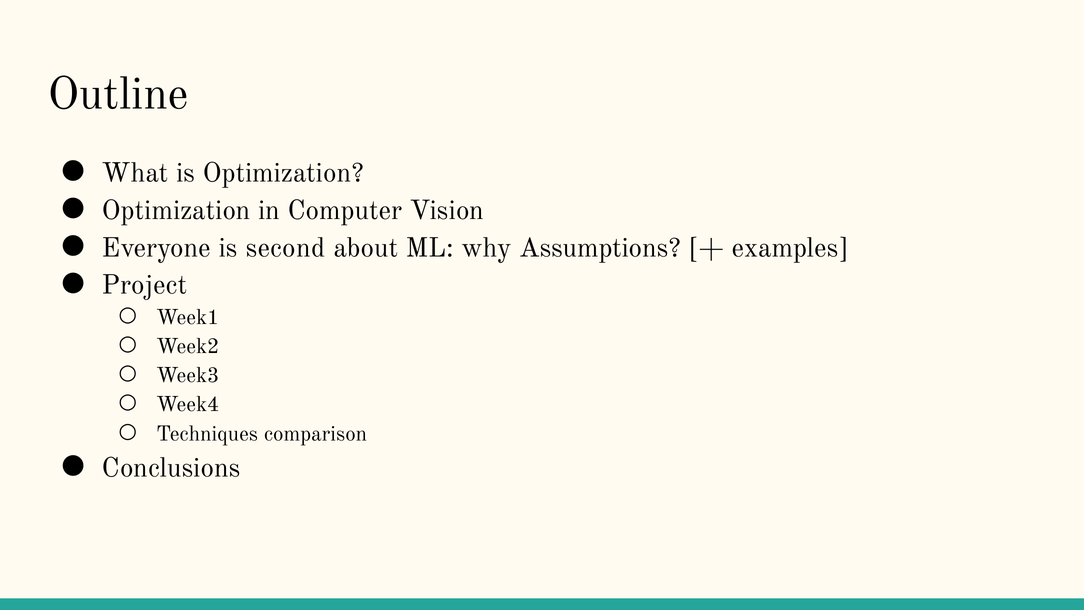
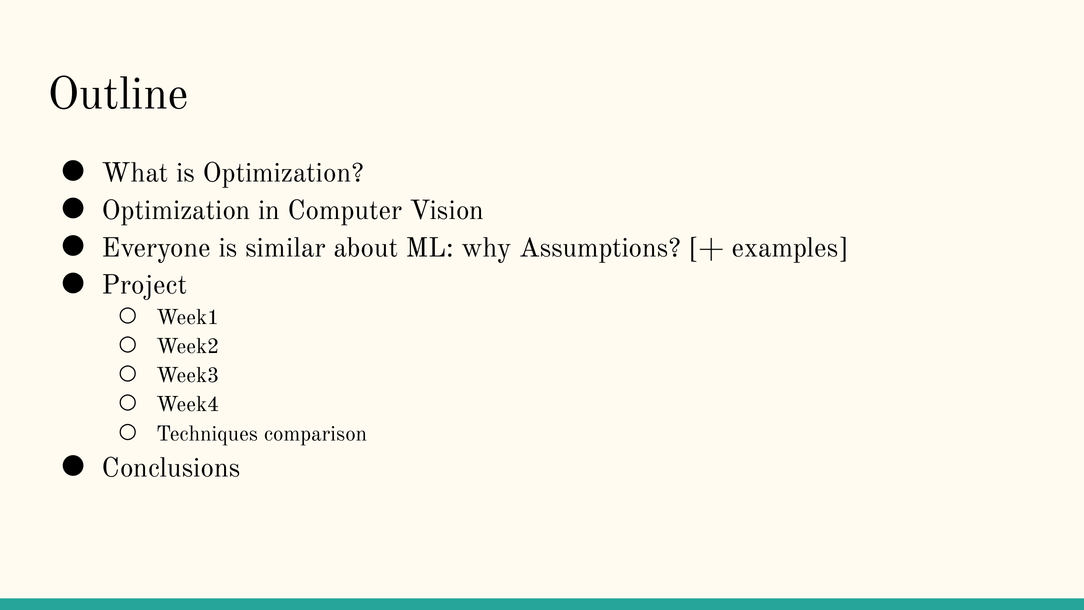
second: second -> similar
